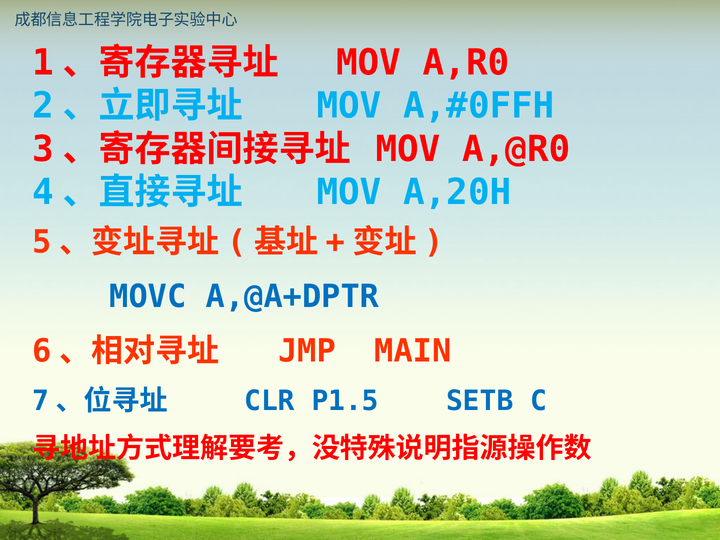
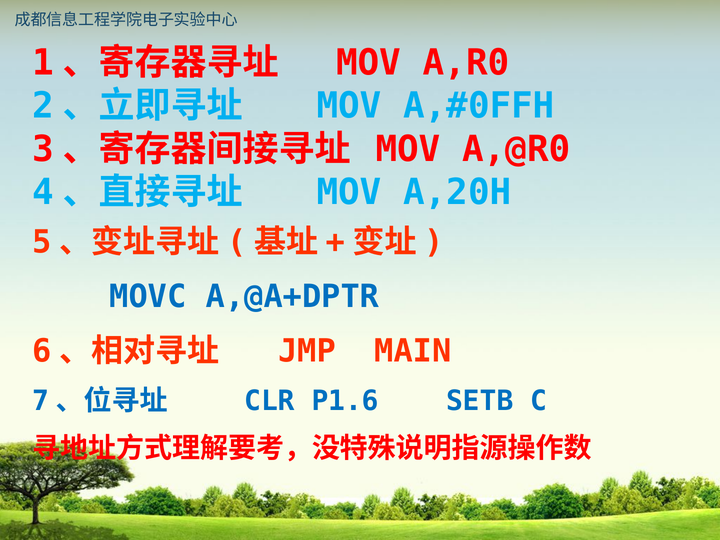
P1.5: P1.5 -> P1.6
